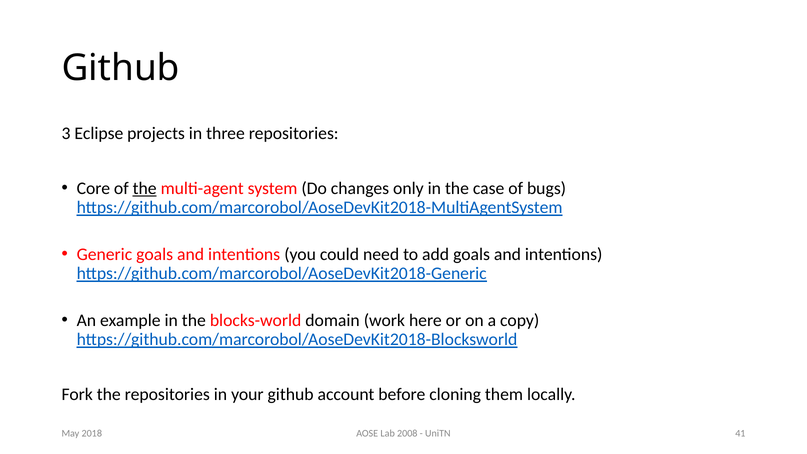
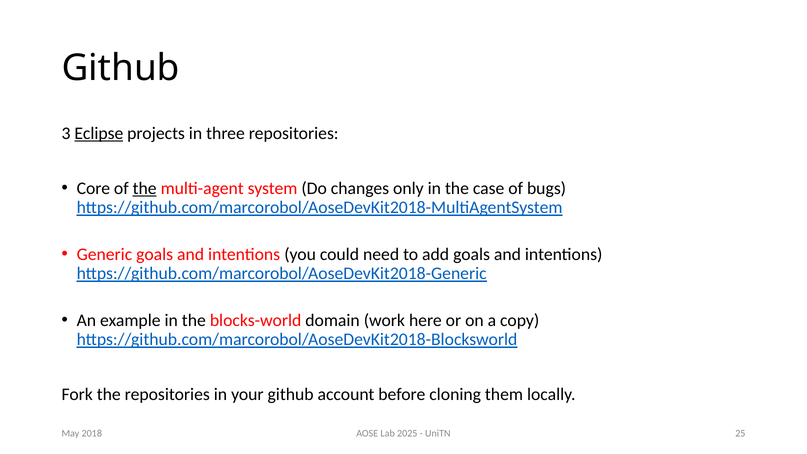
Eclipse underline: none -> present
2008: 2008 -> 2025
41: 41 -> 25
